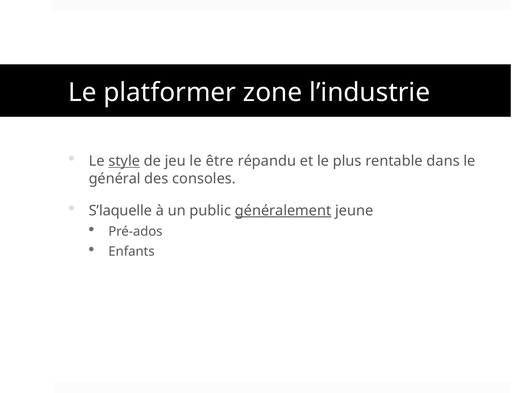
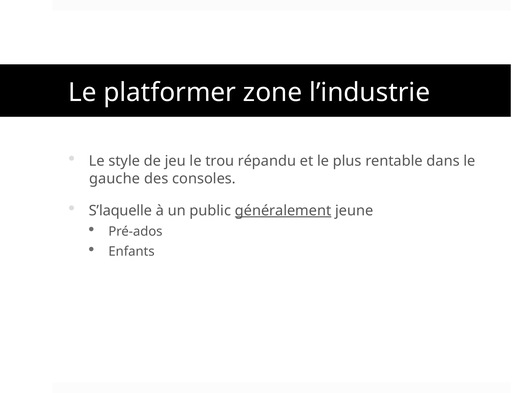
style underline: present -> none
être: être -> trou
général: général -> gauche
